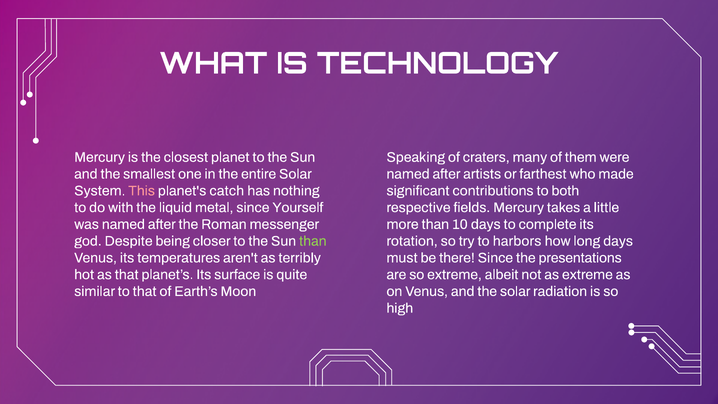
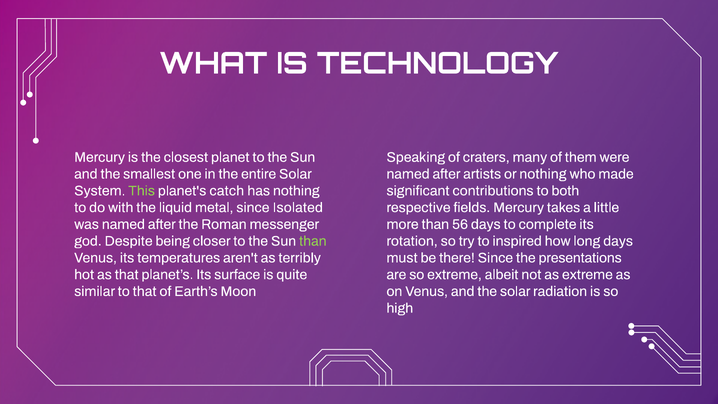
or farthest: farthest -> nothing
This colour: pink -> light green
Yourself: Yourself -> Isolated
10: 10 -> 56
harbors: harbors -> inspired
